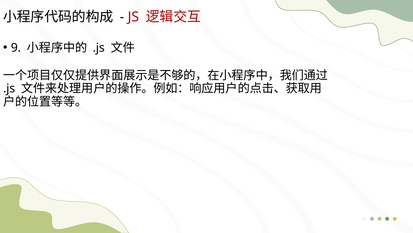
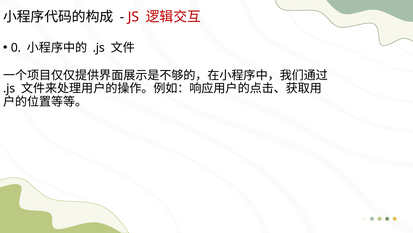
9: 9 -> 0
